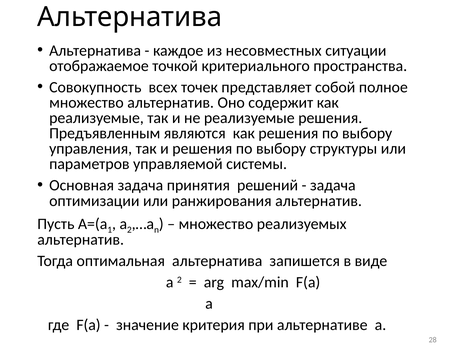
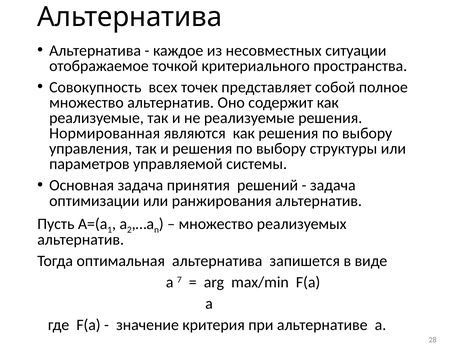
Предъявленным: Предъявленным -> Нормированная
2 at (179, 279): 2 -> 7
